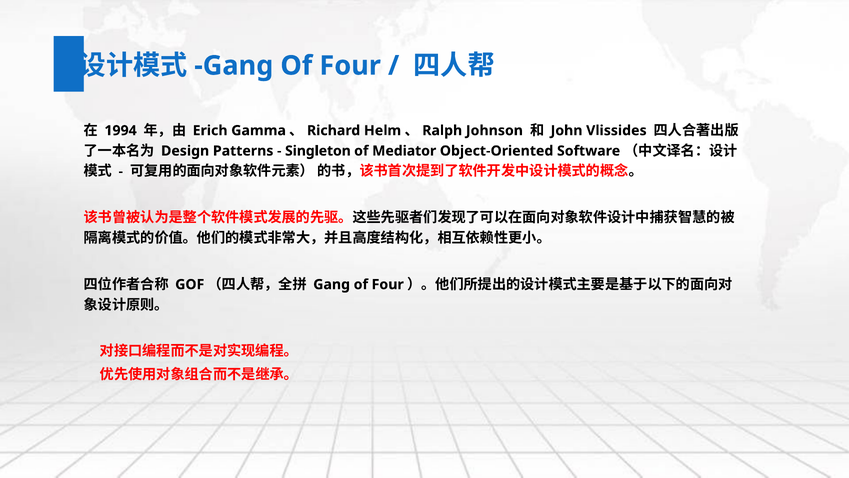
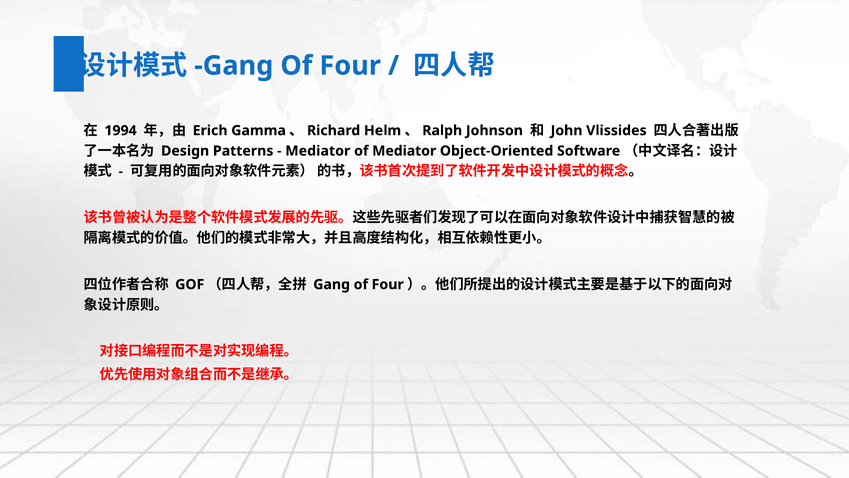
Singleton at (318, 151): Singleton -> Mediator
